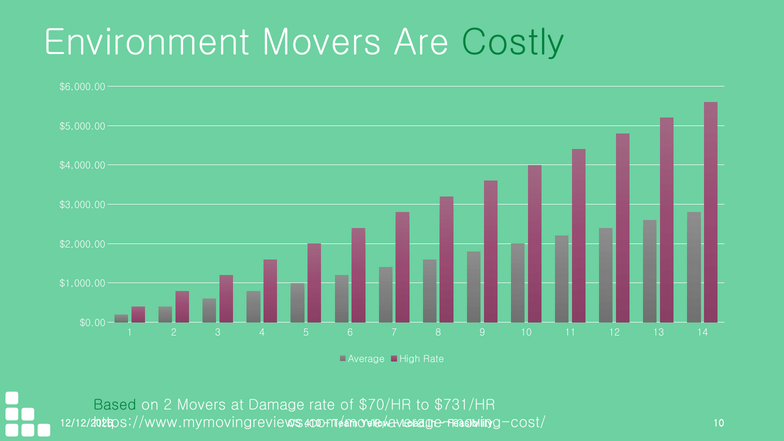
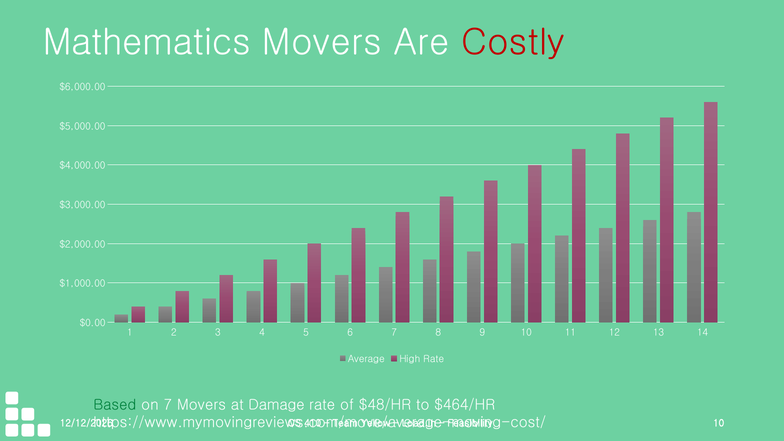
Environment: Environment -> Mathematics
Costly colour: green -> red
on 2: 2 -> 7
$70/HR: $70/HR -> $48/HR
$731/HR: $731/HR -> $464/HR
